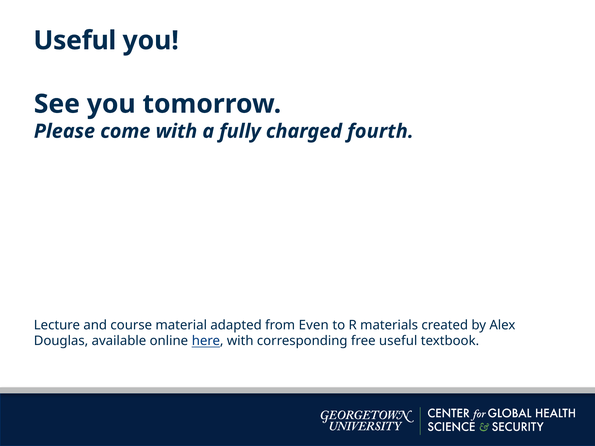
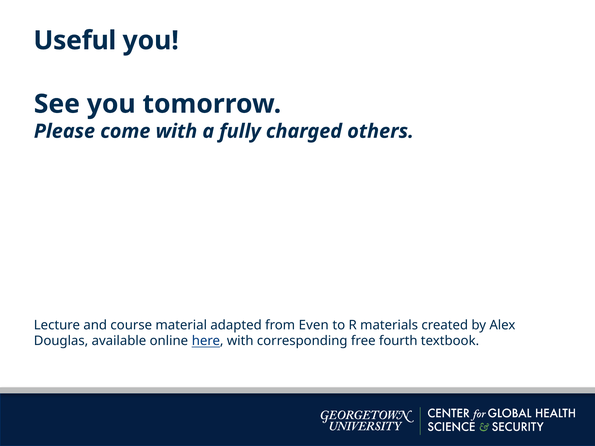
fourth: fourth -> others
free useful: useful -> fourth
